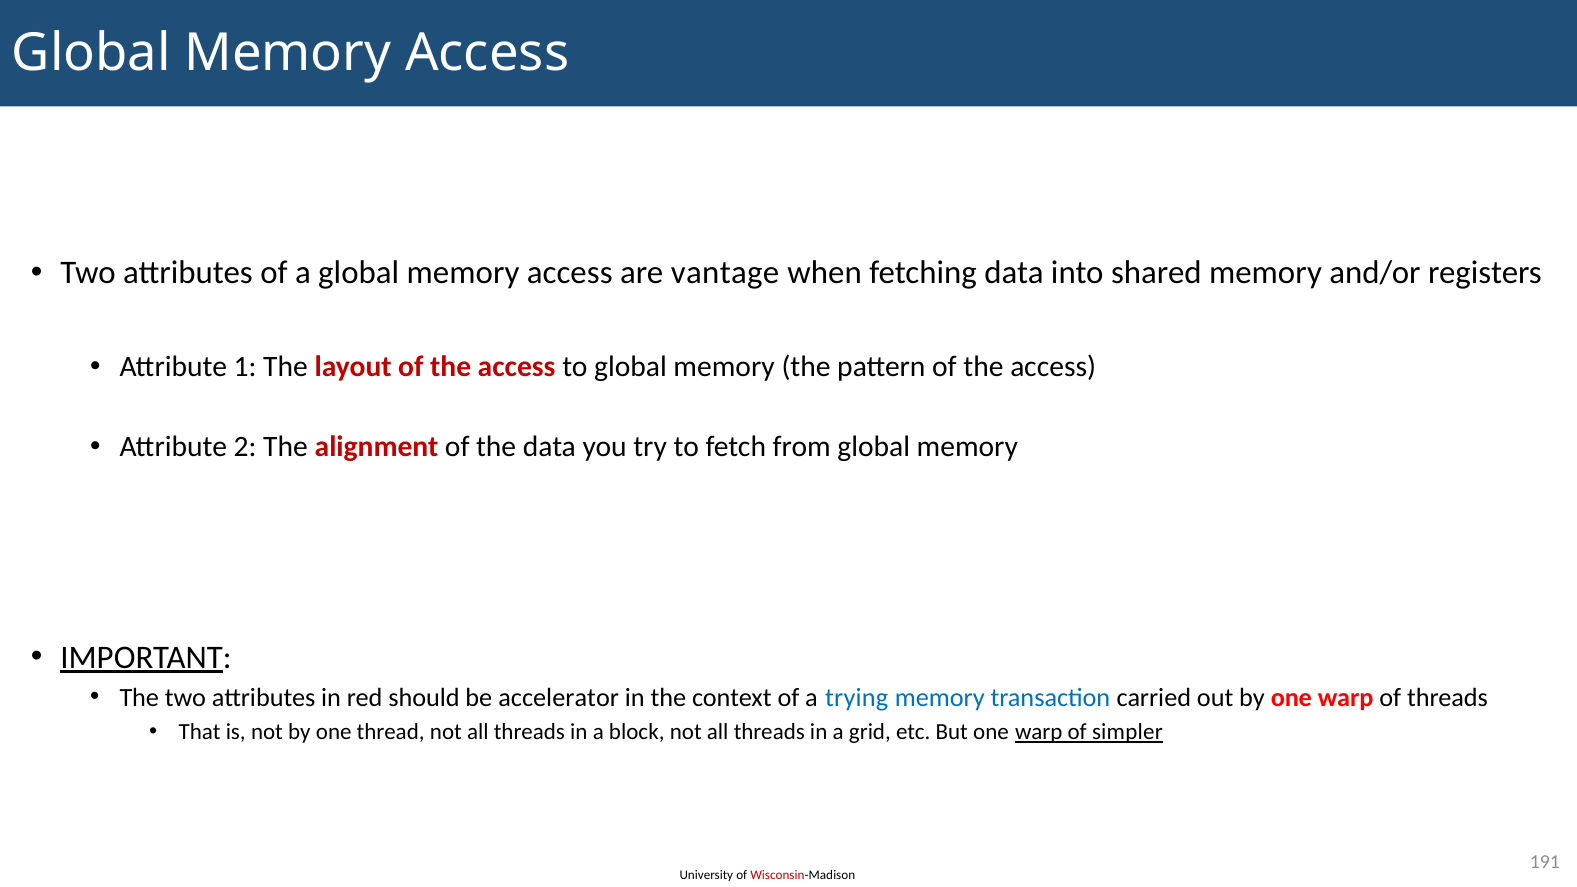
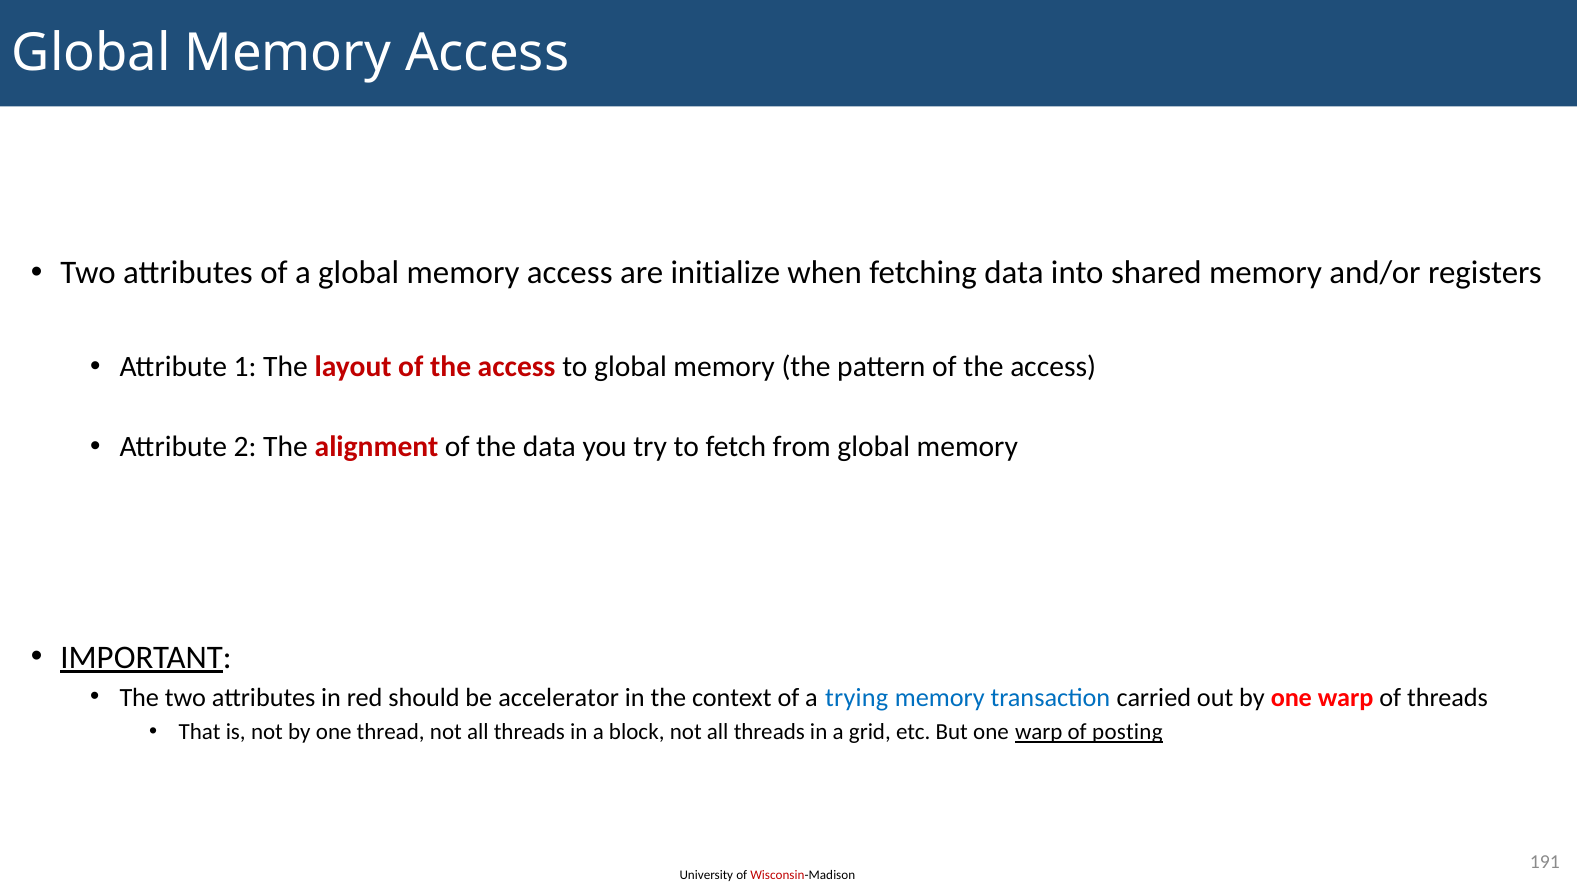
vantage: vantage -> initialize
simpler: simpler -> posting
